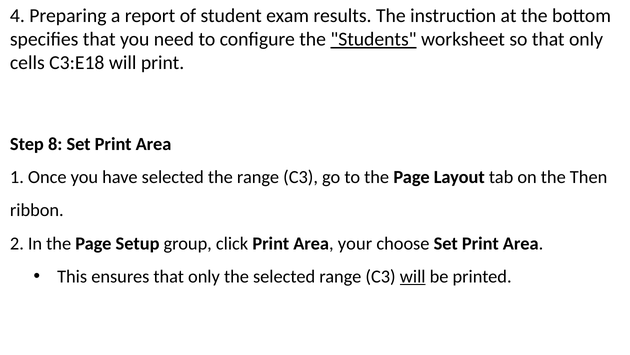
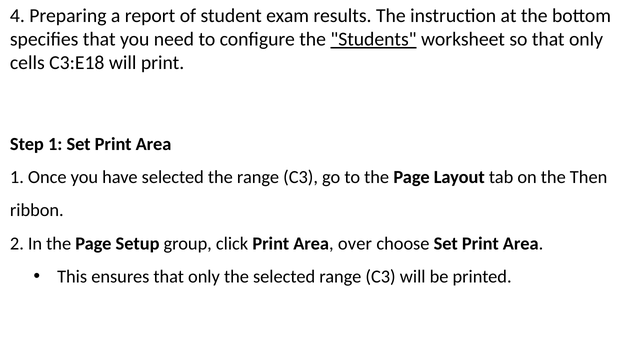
Step 8: 8 -> 1
your: your -> over
will at (413, 276) underline: present -> none
